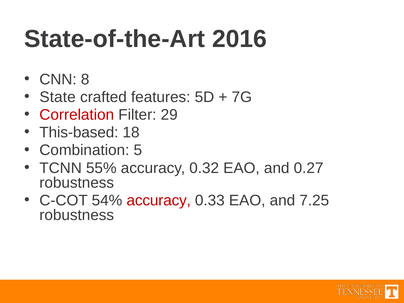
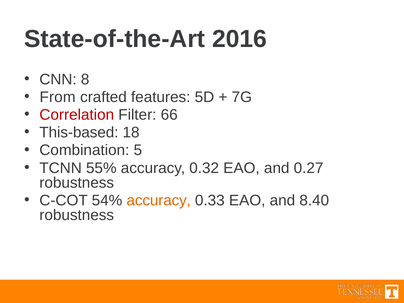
State: State -> From
29: 29 -> 66
accuracy at (159, 200) colour: red -> orange
7.25: 7.25 -> 8.40
